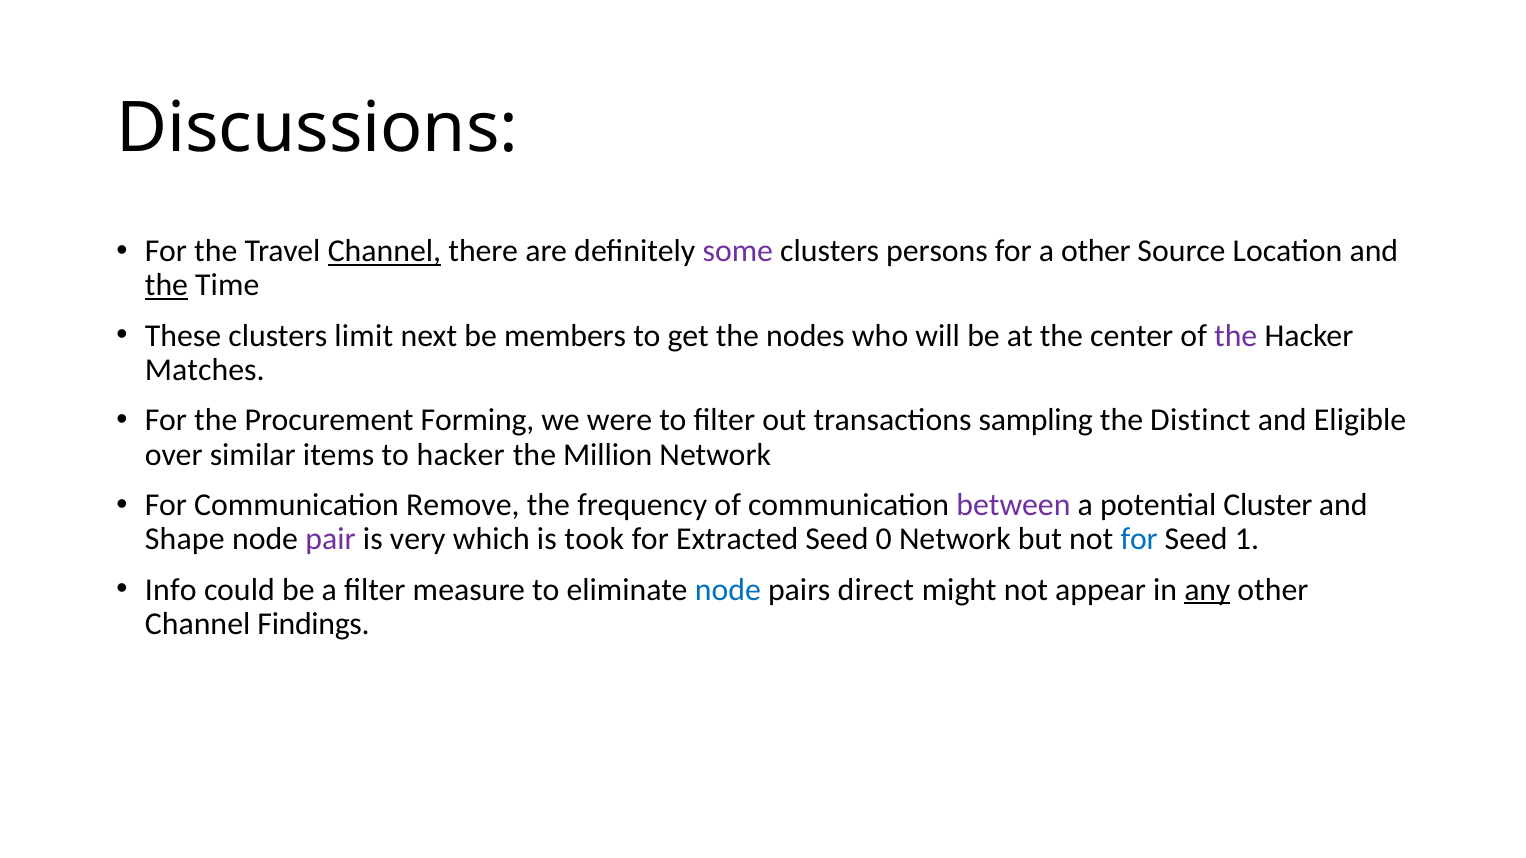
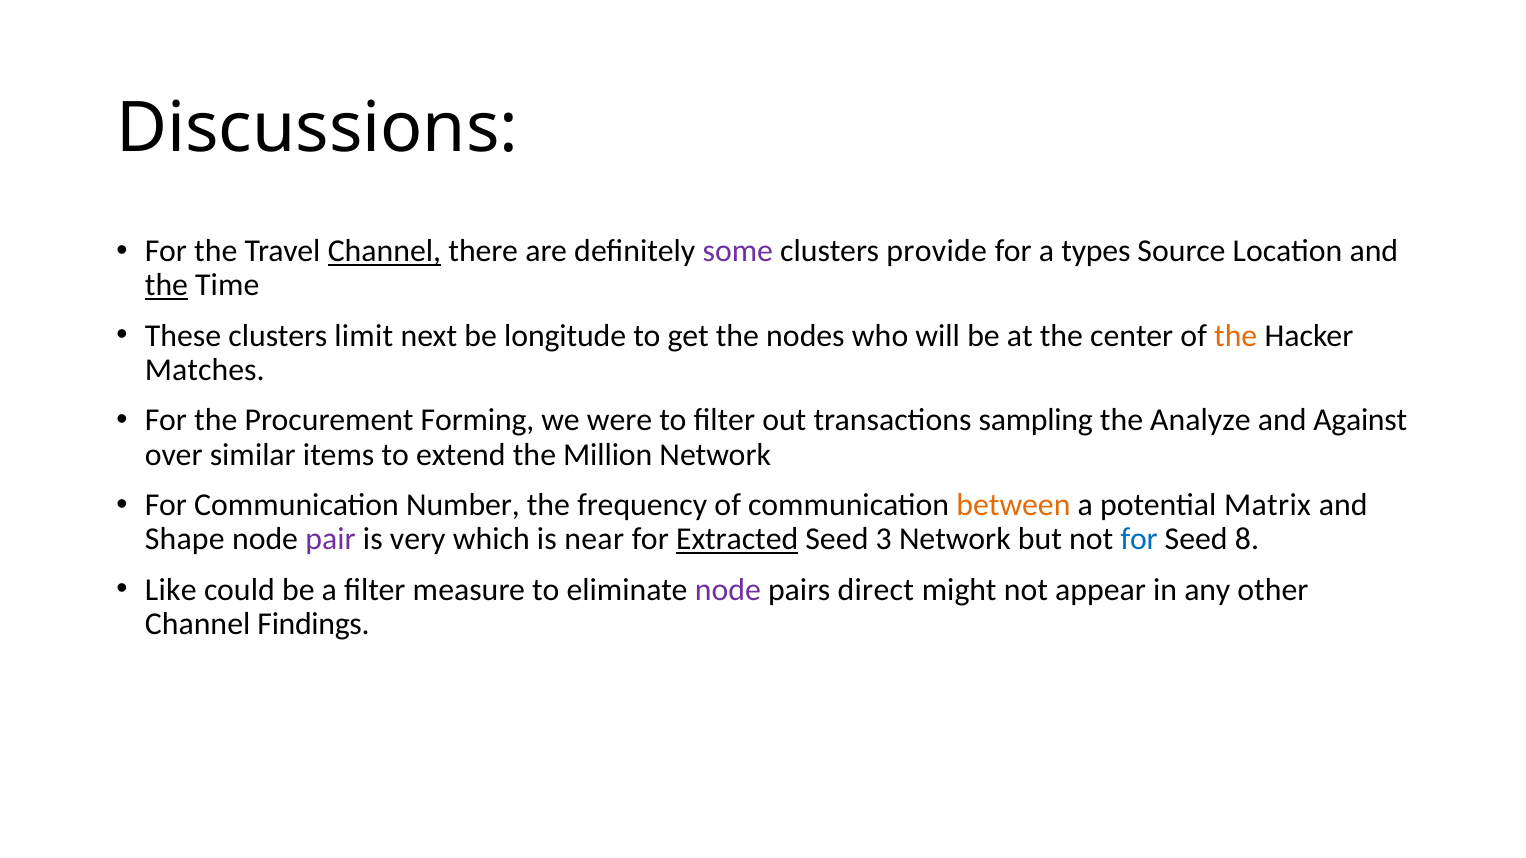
persons: persons -> provide
a other: other -> types
members: members -> longitude
the at (1236, 336) colour: purple -> orange
Distinct: Distinct -> Analyze
Eligible: Eligible -> Against
to hacker: hacker -> extend
Remove: Remove -> Number
between colour: purple -> orange
Cluster: Cluster -> Matrix
took: took -> near
Extracted underline: none -> present
0: 0 -> 3
1: 1 -> 8
Info: Info -> Like
node at (728, 590) colour: blue -> purple
any underline: present -> none
